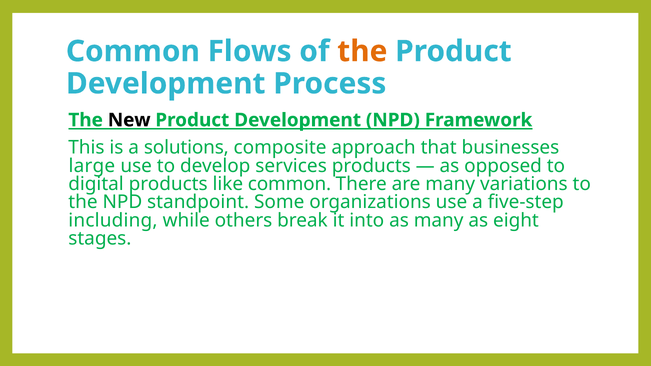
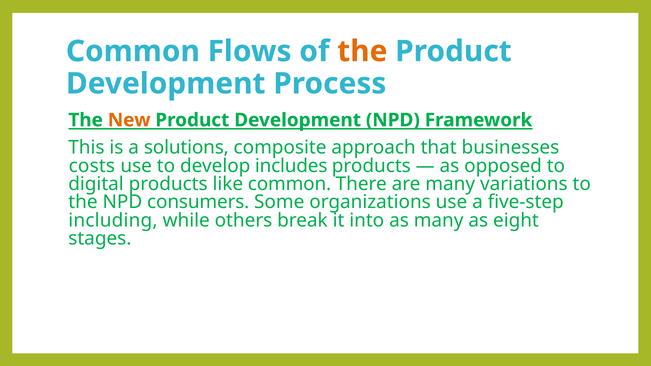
New colour: black -> orange
large: large -> costs
services: services -> includes
standpoint: standpoint -> consumers
